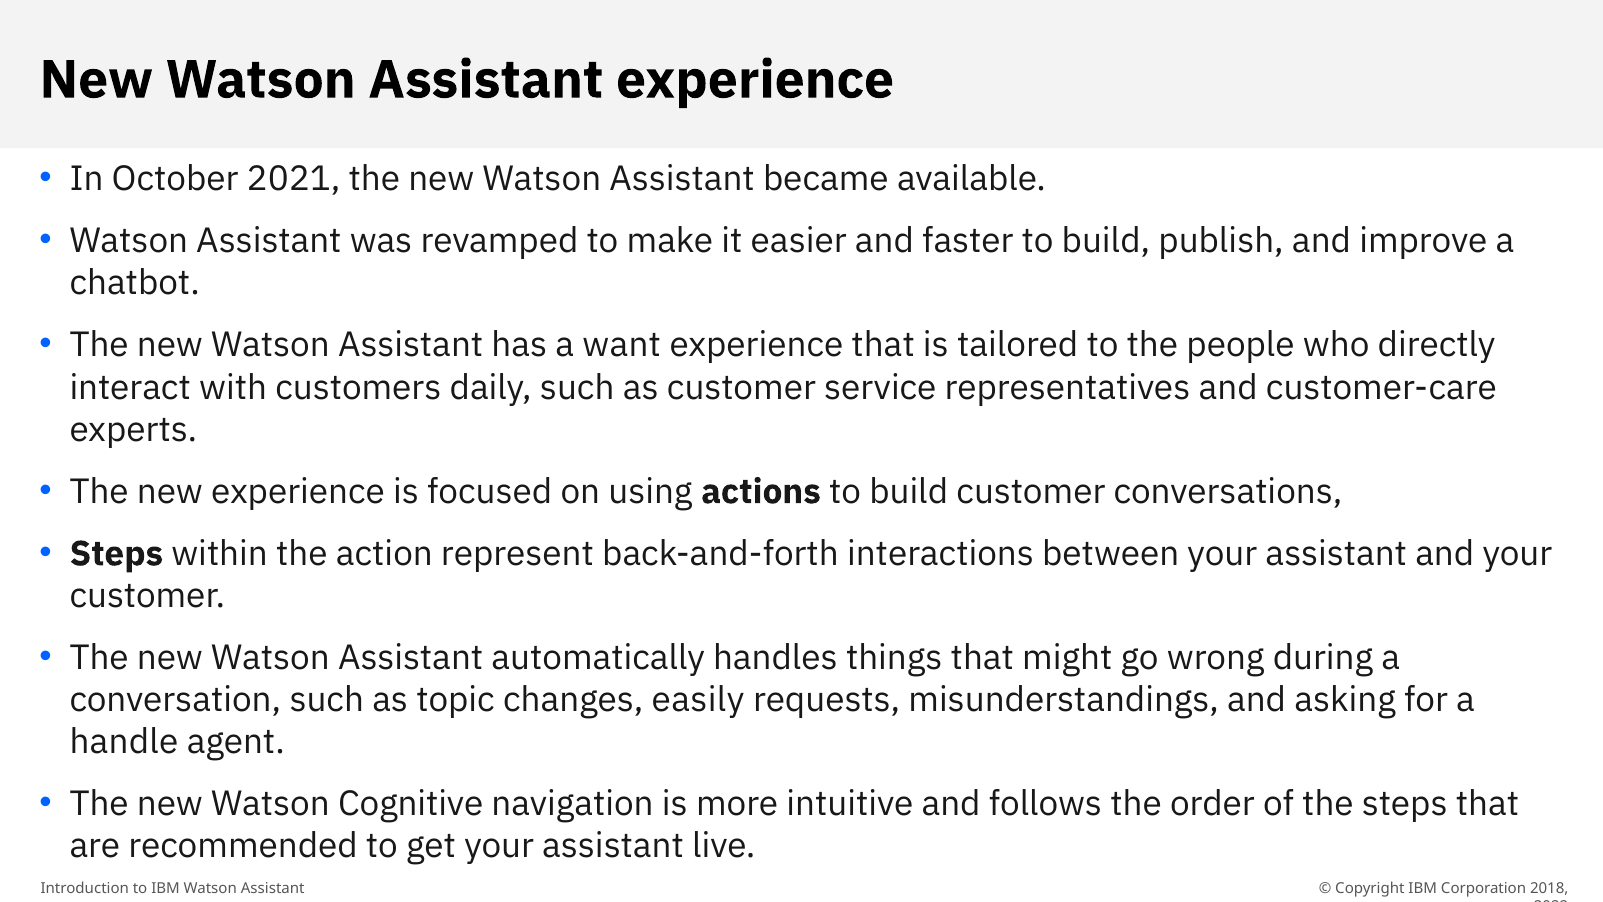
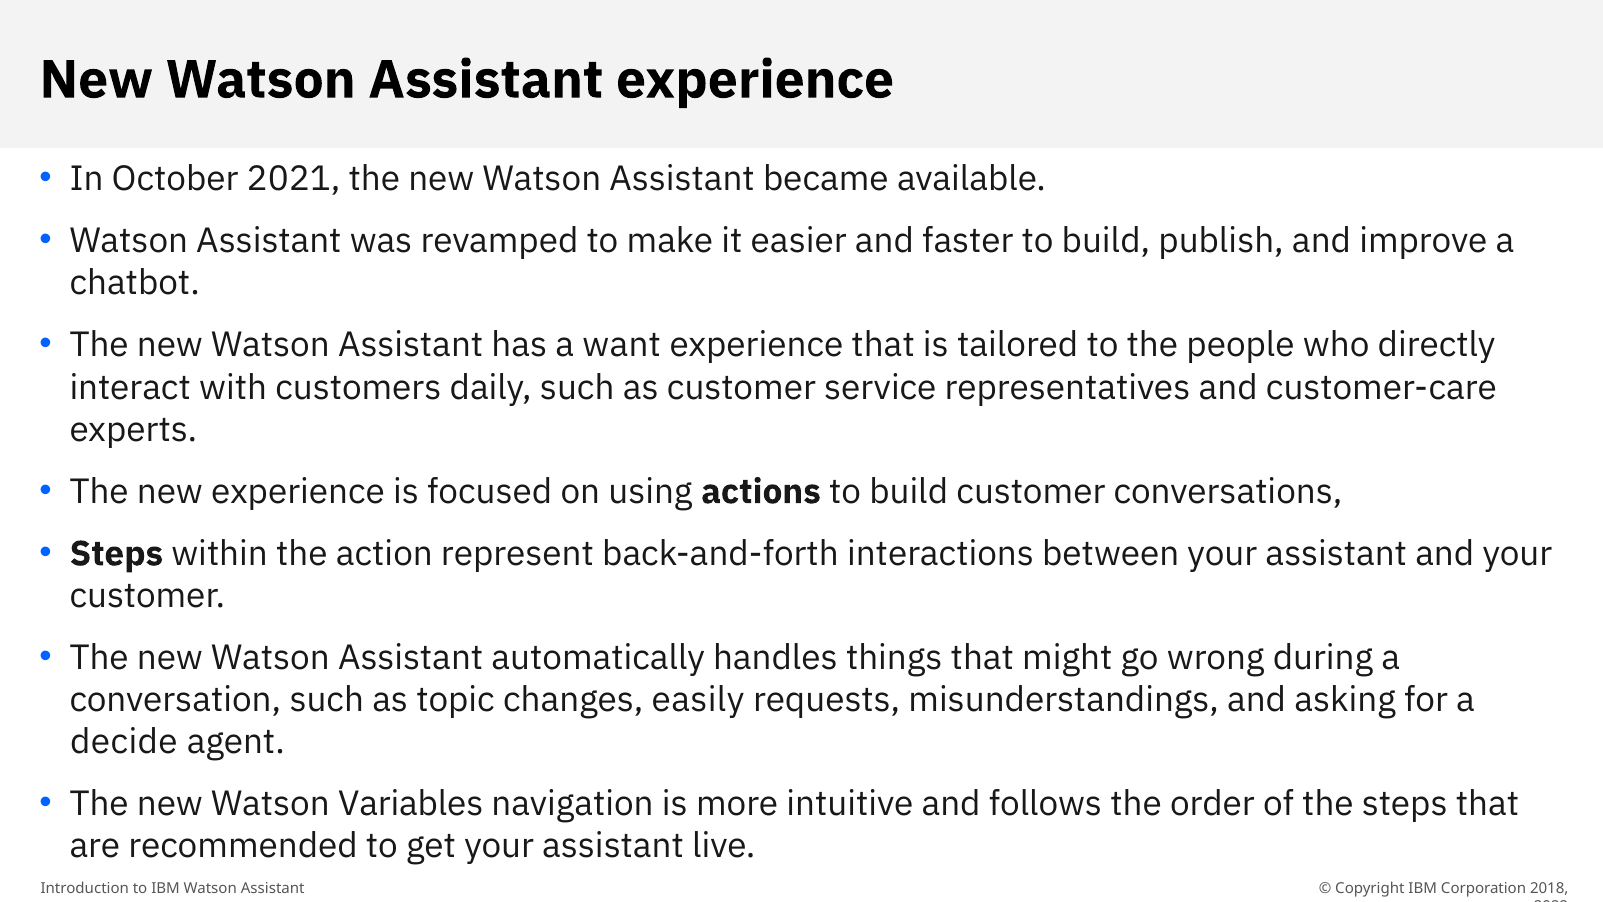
handle: handle -> decide
Cognitive: Cognitive -> Variables
